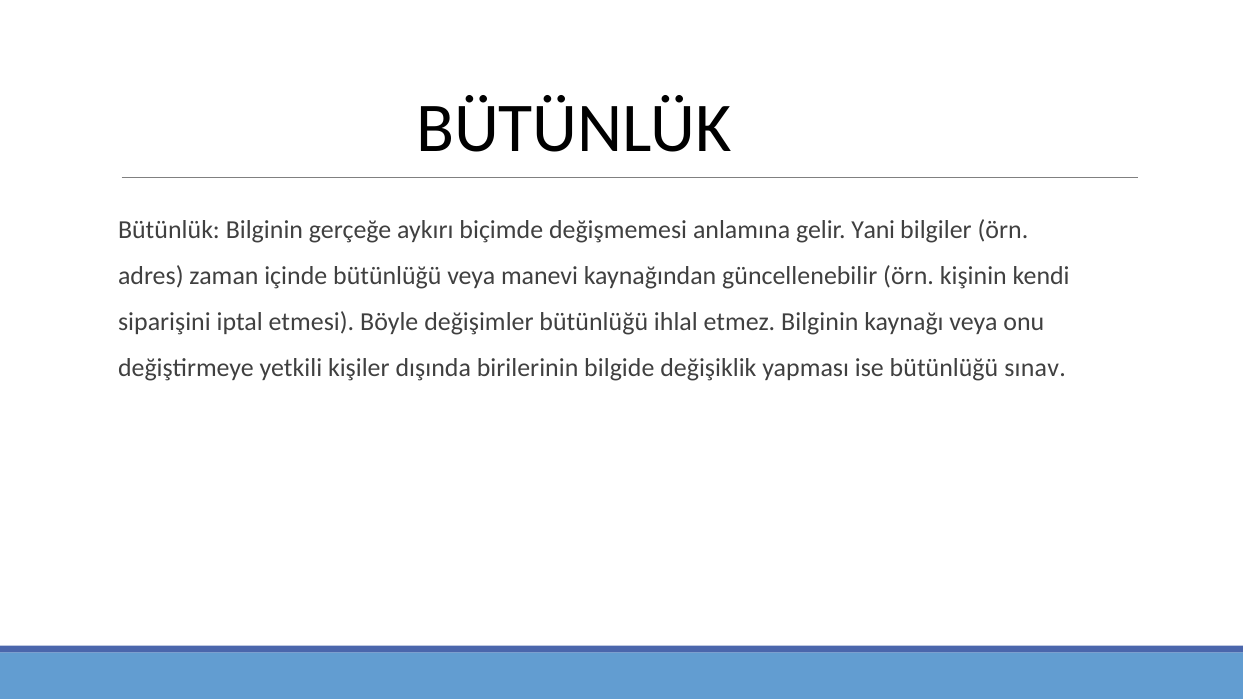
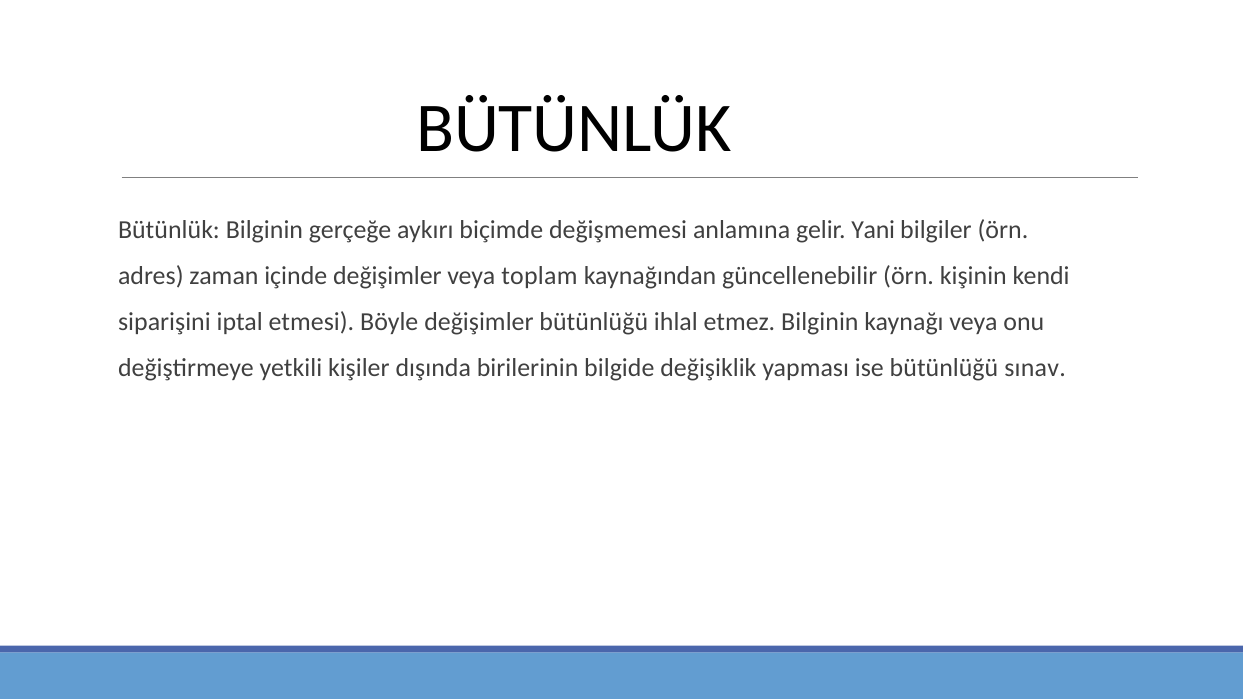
içinde bütünlüğü: bütünlüğü -> değişimler
manevi: manevi -> toplam
